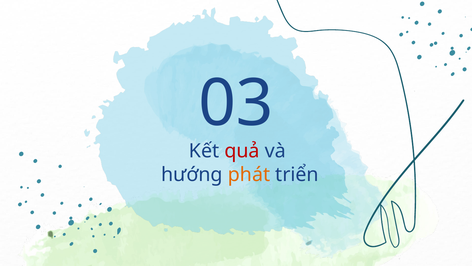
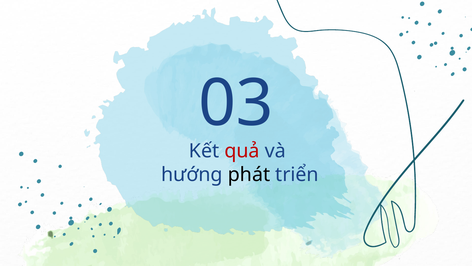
phát colour: orange -> black
